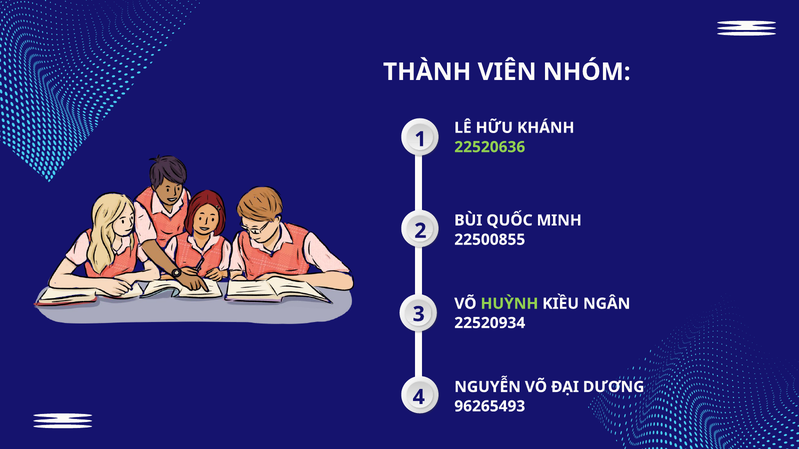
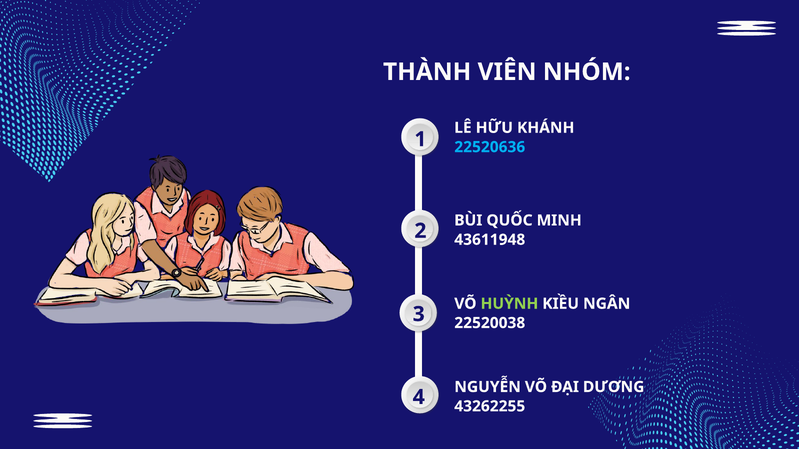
22520636 colour: light green -> light blue
22500855: 22500855 -> 43611948
22520934: 22520934 -> 22520038
96265493: 96265493 -> 43262255
